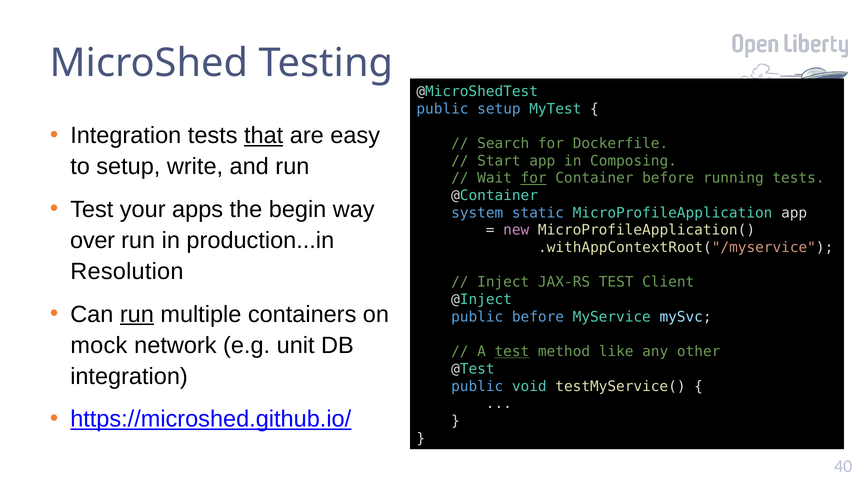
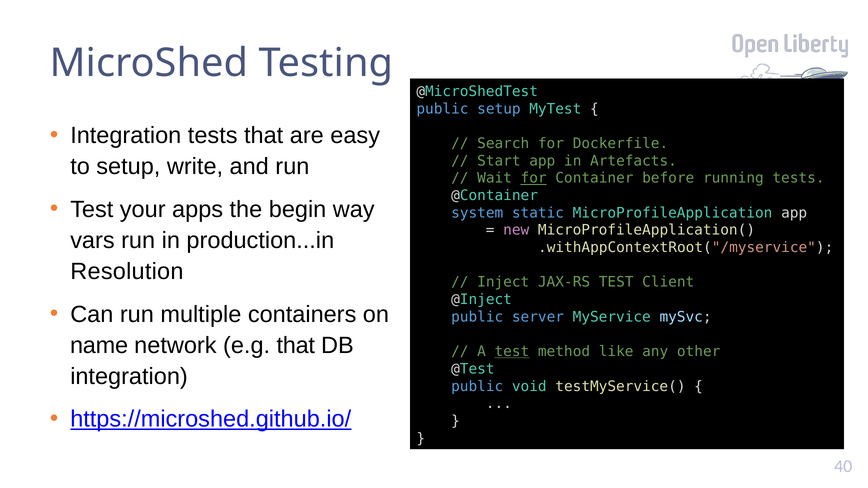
that at (264, 136) underline: present -> none
Composing: Composing -> Artefacts
over: over -> vars
run at (137, 314) underline: present -> none
public before: before -> server
mock: mock -> name
e.g unit: unit -> that
